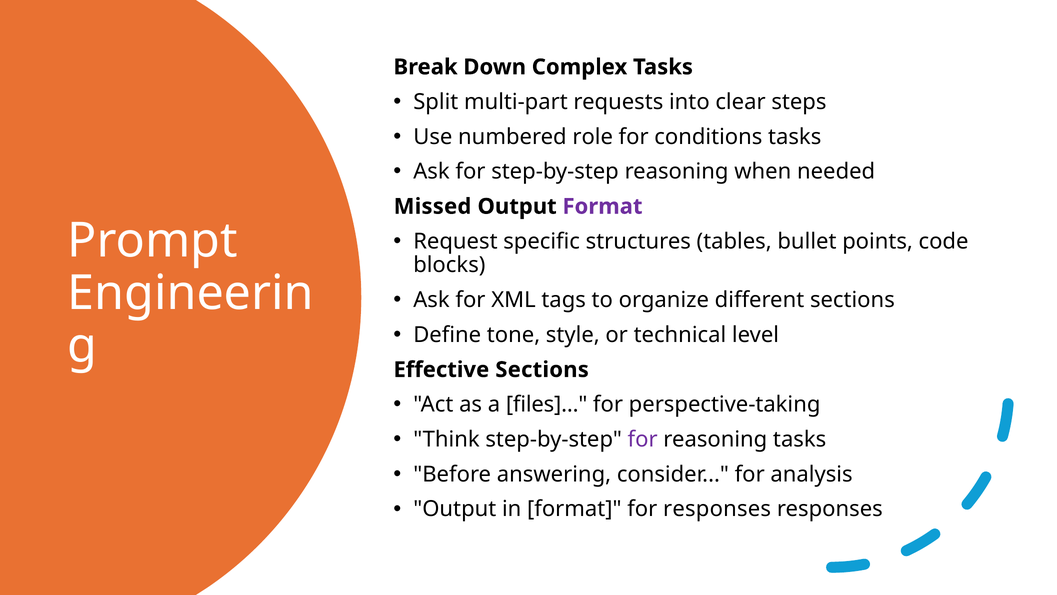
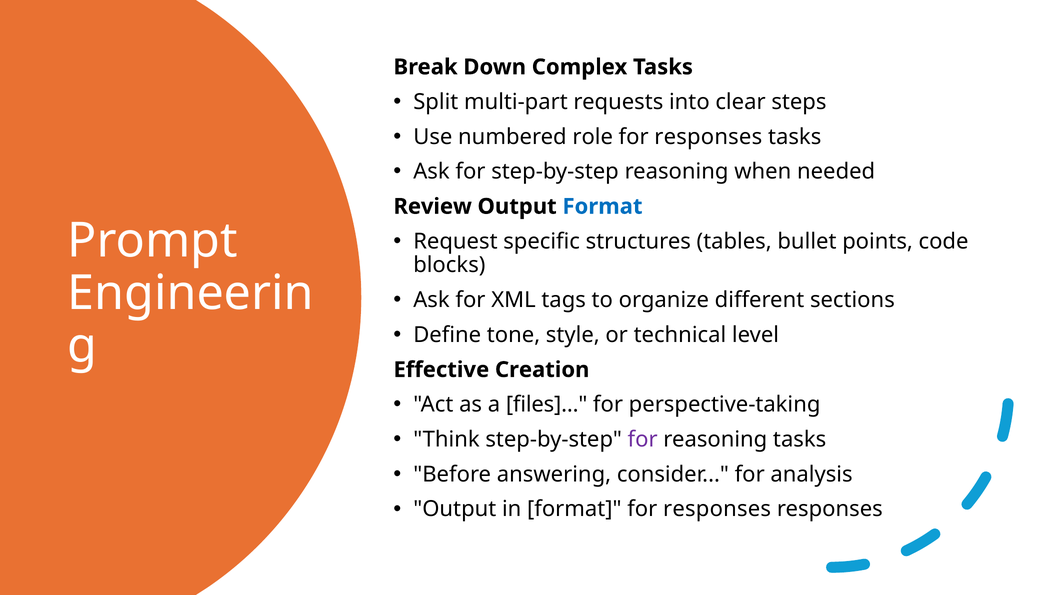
conditions at (708, 137): conditions -> responses
Missed: Missed -> Review
Format at (602, 206) colour: purple -> blue
Effective Sections: Sections -> Creation
